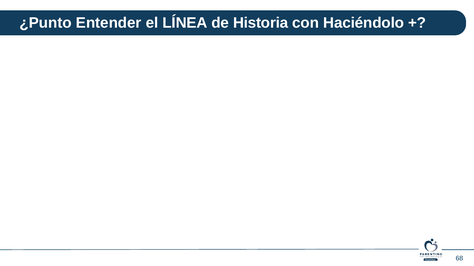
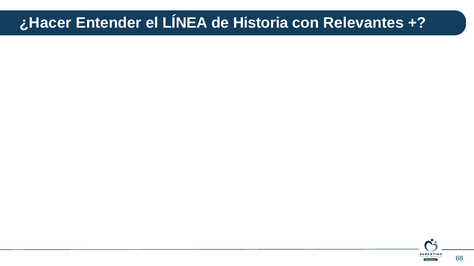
¿Punto: ¿Punto -> ¿Hacer
Haciéndolo: Haciéndolo -> Relevantes
